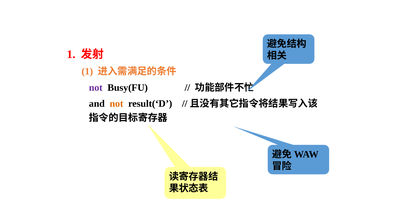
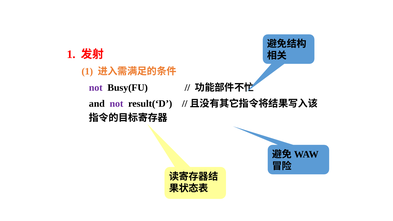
not at (116, 104) colour: orange -> purple
